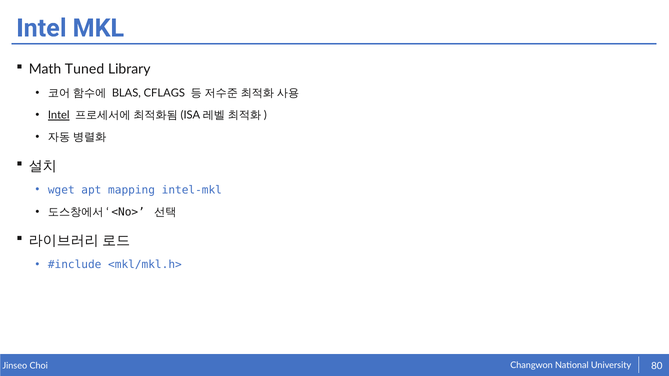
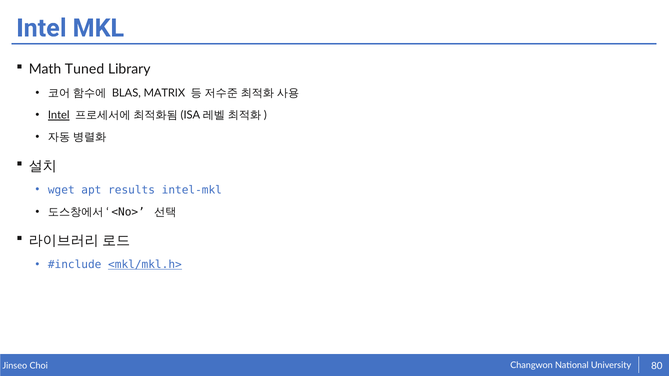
CFLAGS: CFLAGS -> MATRIX
mapping: mapping -> results
<mkl/mkl.h> underline: none -> present
